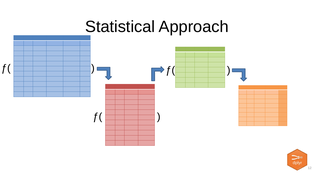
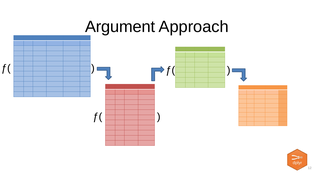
Statistical: Statistical -> Argument
